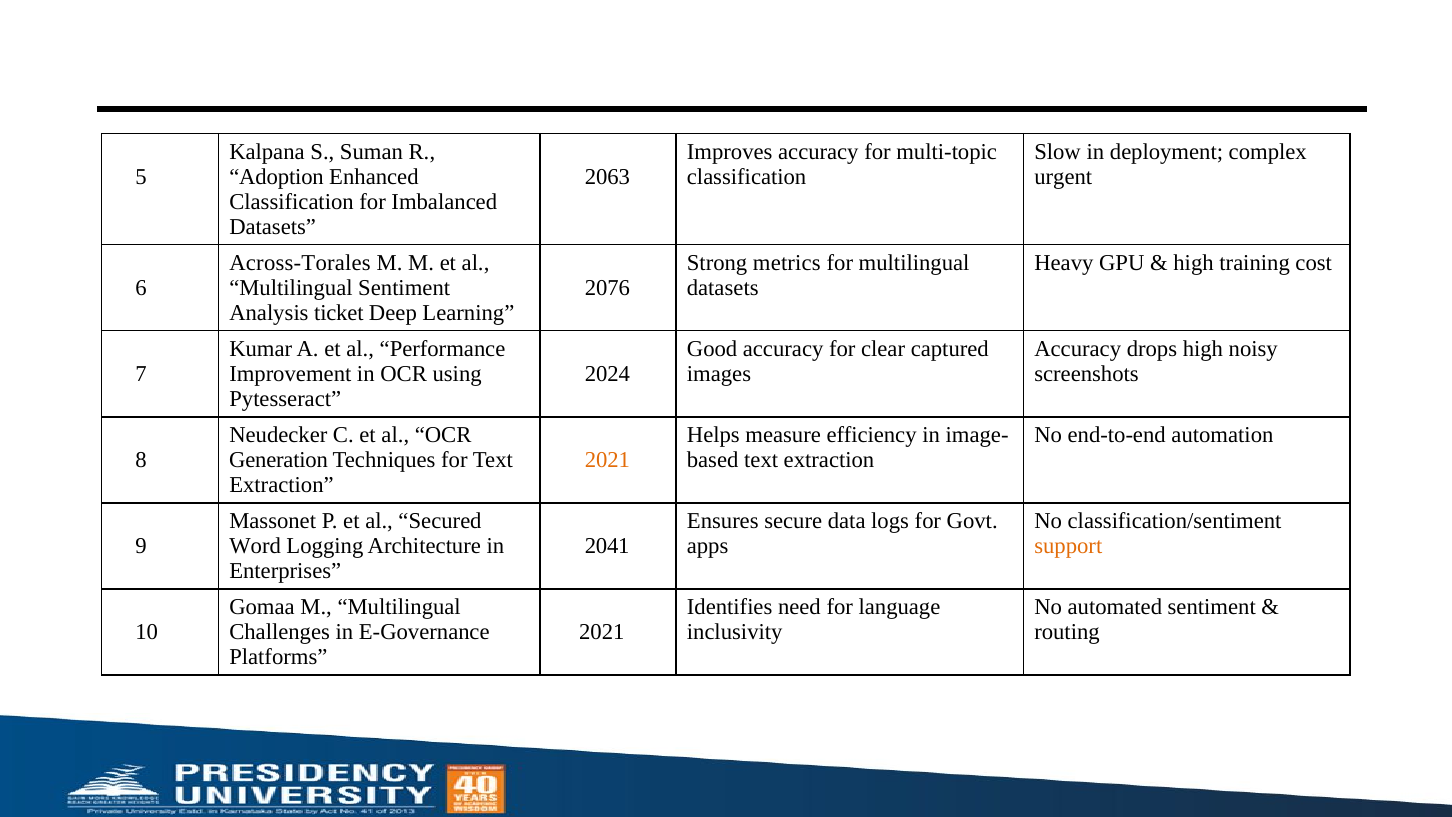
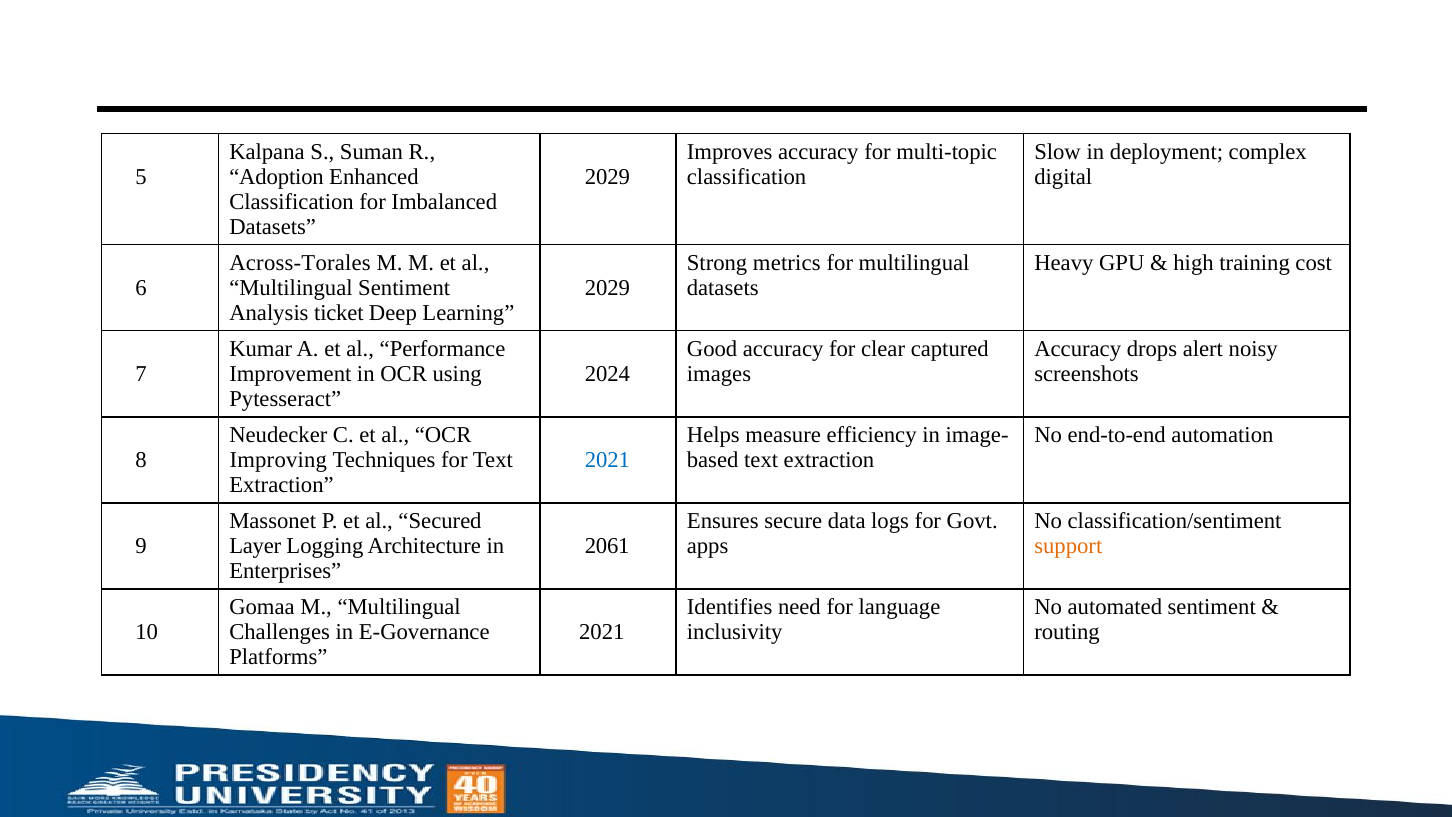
2063 at (607, 177): 2063 -> 2029
urgent: urgent -> digital
2076 at (607, 288): 2076 -> 2029
drops high: high -> alert
Generation: Generation -> Improving
2021 at (607, 460) colour: orange -> blue
Word: Word -> Layer
2041: 2041 -> 2061
